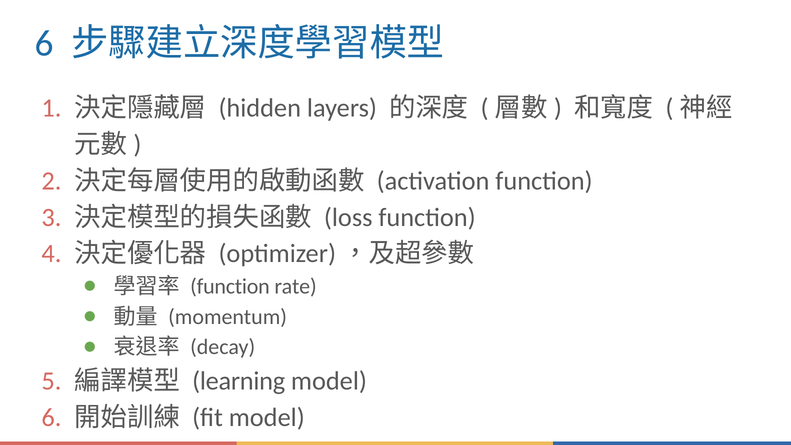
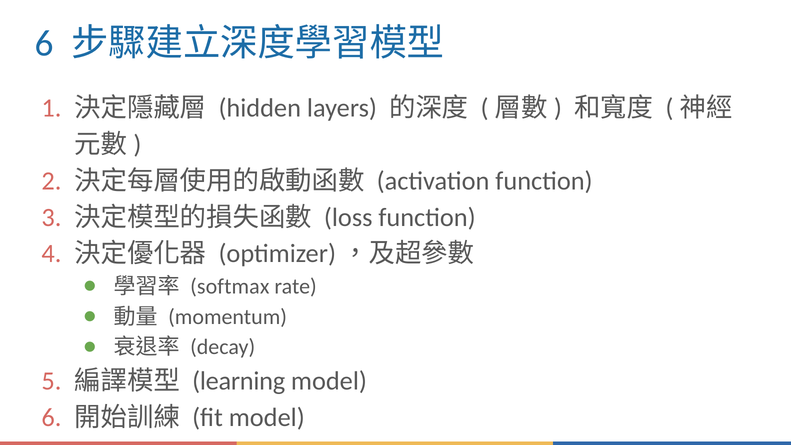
function at (230, 286): function -> softmax
